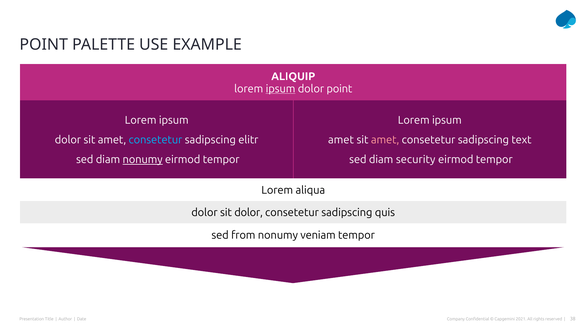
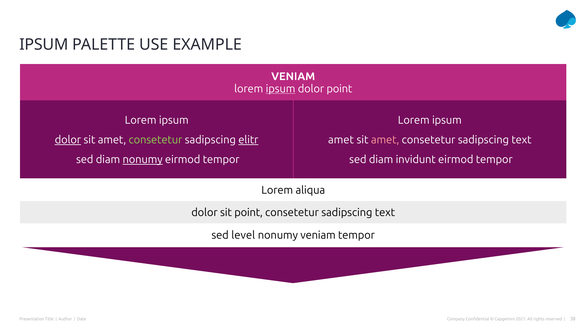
POINT at (44, 44): POINT -> IPSUM
ALIQUIP at (293, 76): ALIQUIP -> VENIAM
dolor at (68, 140) underline: none -> present
consetetur at (155, 140) colour: light blue -> light green
elitr underline: none -> present
security: security -> invidunt
sit dolor: dolor -> point
quis at (385, 212): quis -> text
from: from -> level
